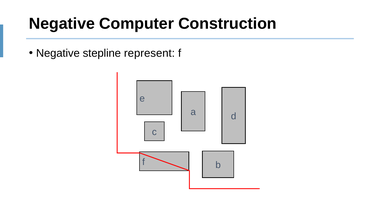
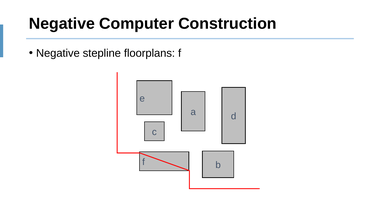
represent: represent -> floorplans
